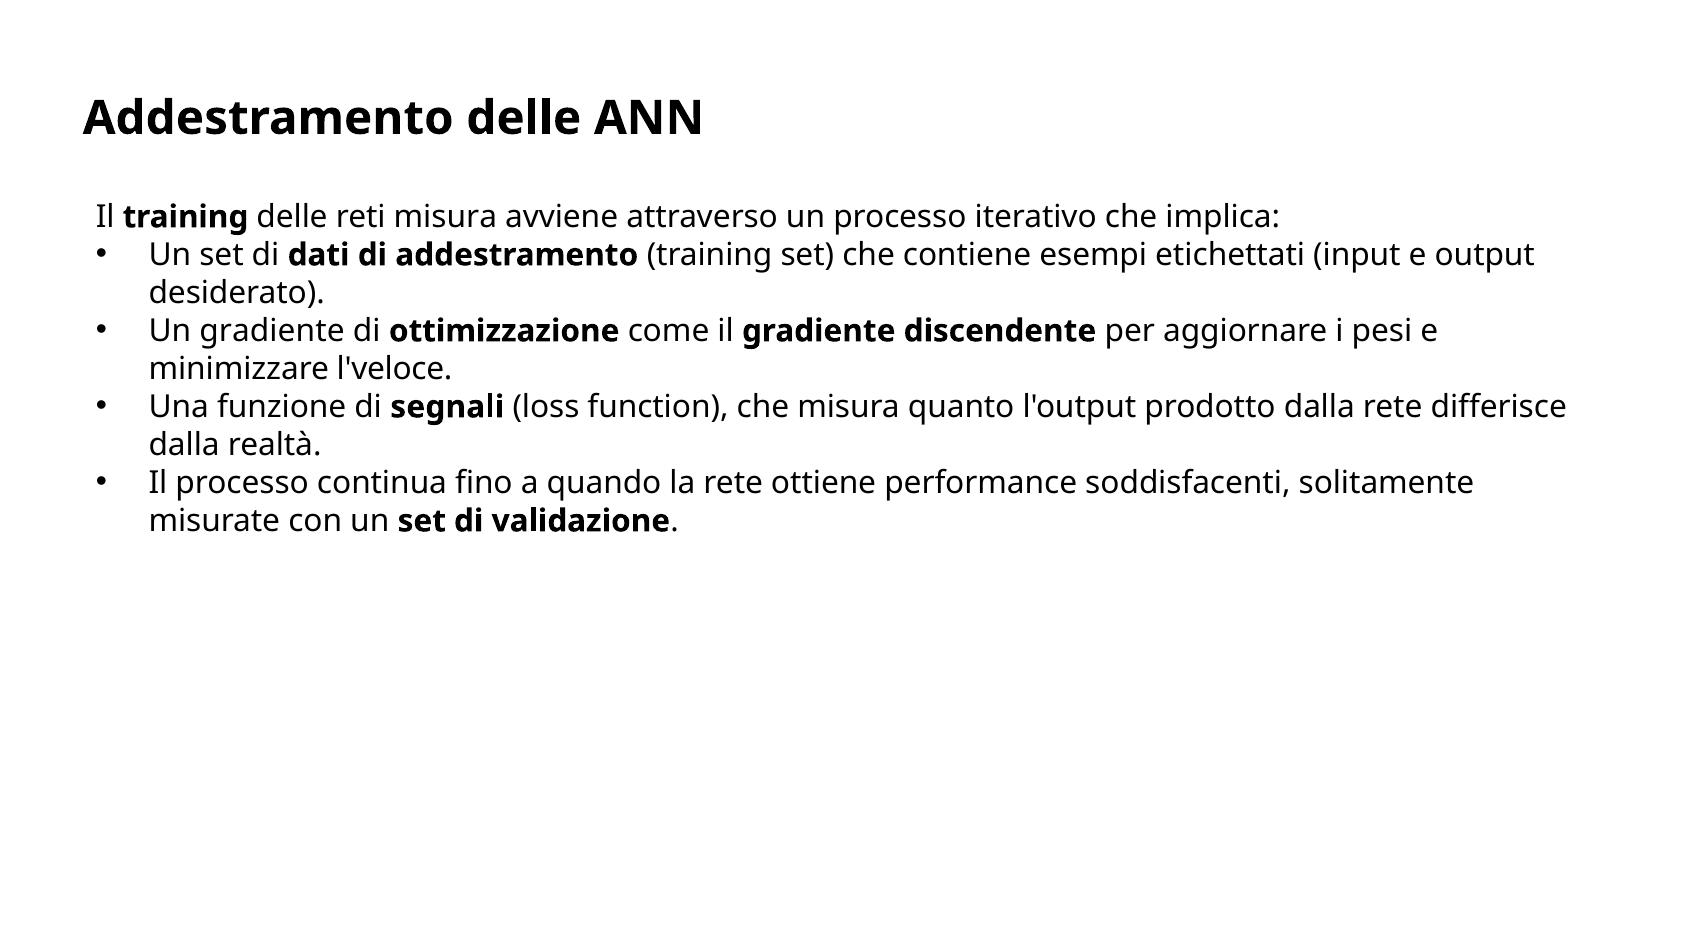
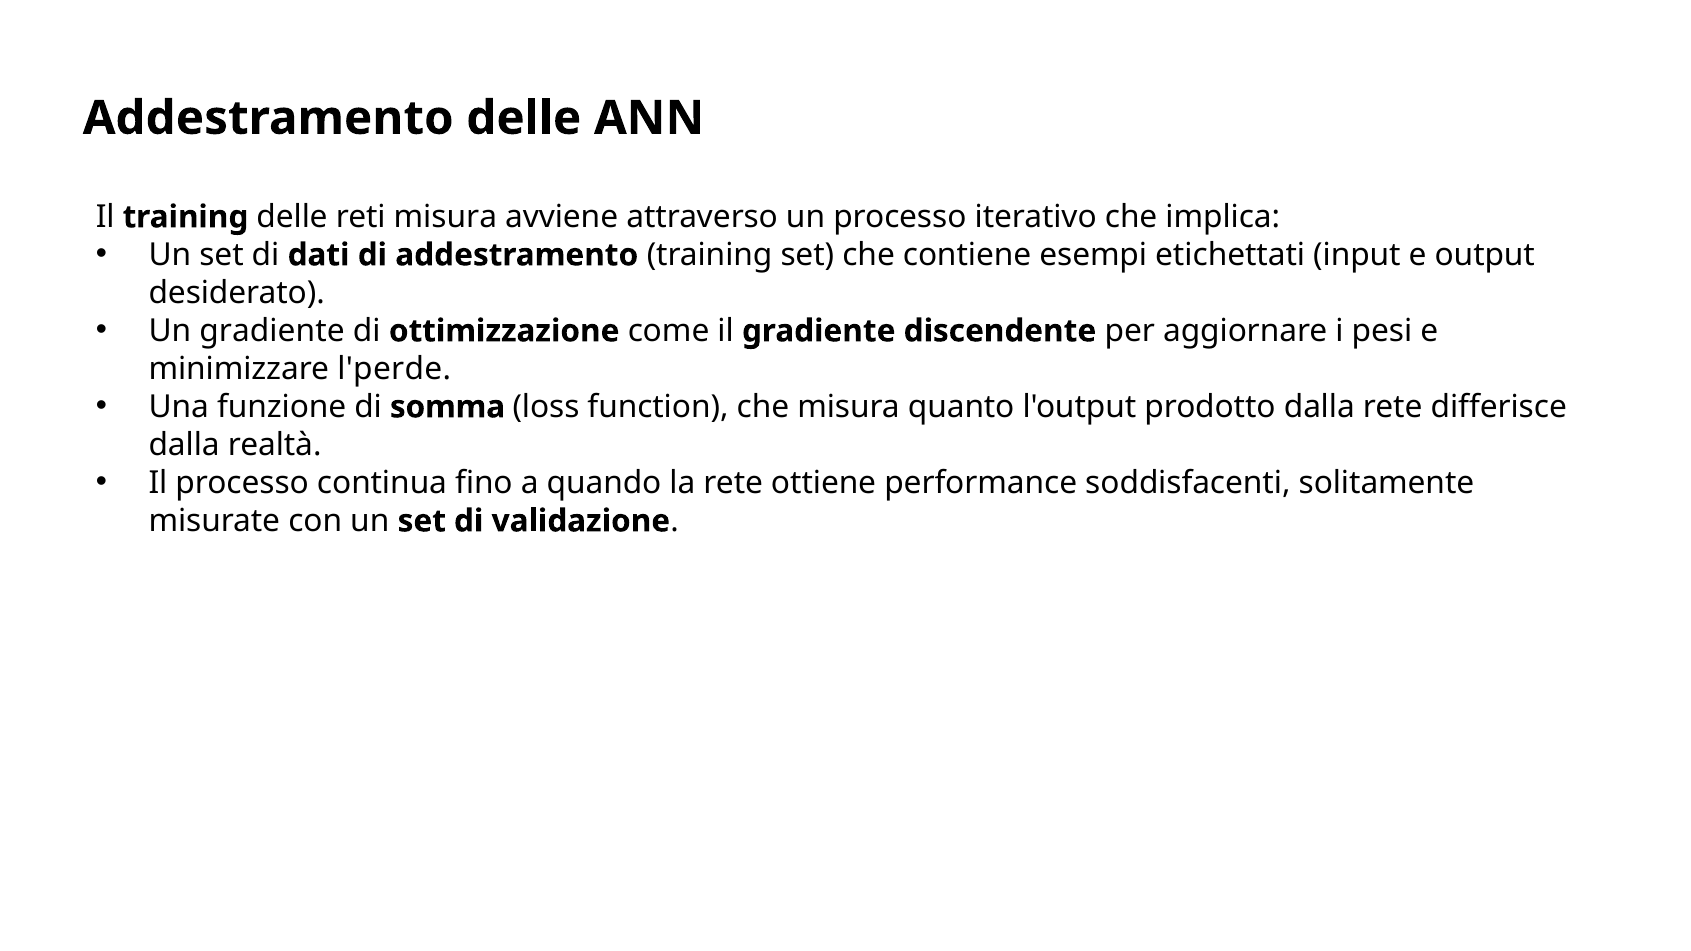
l'veloce: l'veloce -> l'perde
segnali: segnali -> somma
